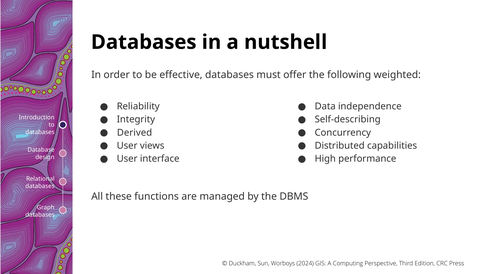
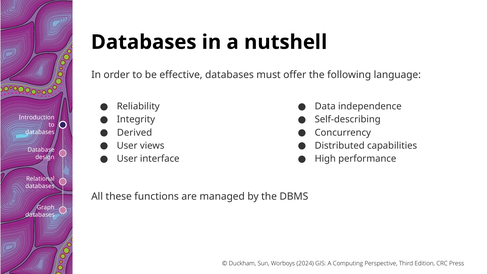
weighted: weighted -> language
